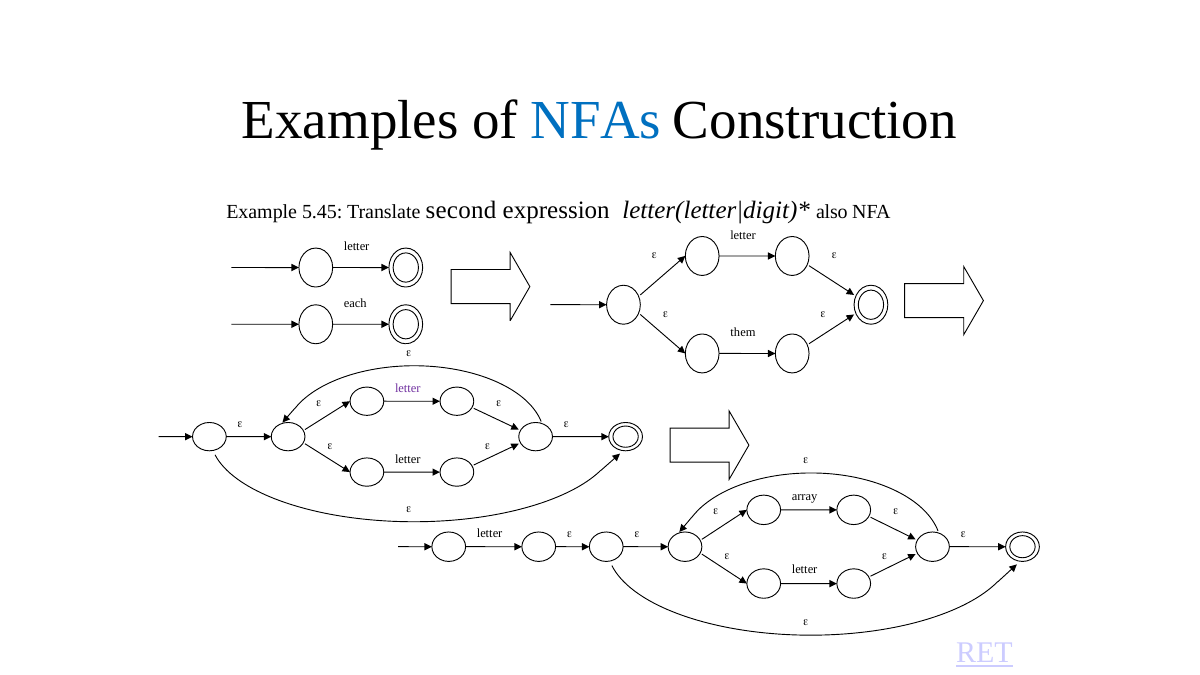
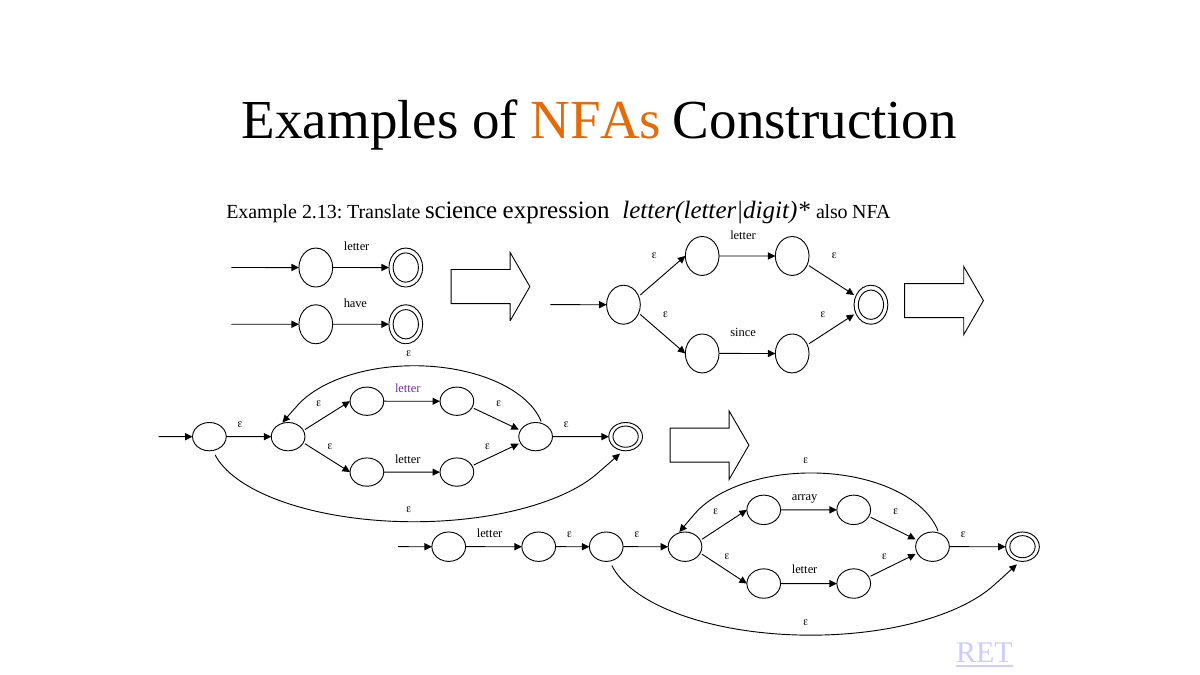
NFAs colour: blue -> orange
5.45: 5.45 -> 2.13
second: second -> science
each: each -> have
them: them -> since
